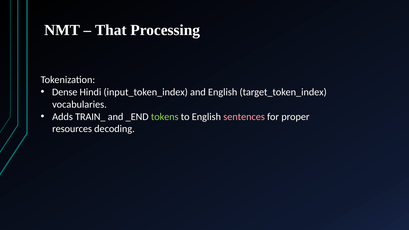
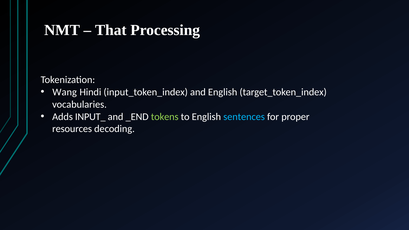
Dense: Dense -> Wang
TRAIN_: TRAIN_ -> INPUT_
sentences colour: pink -> light blue
